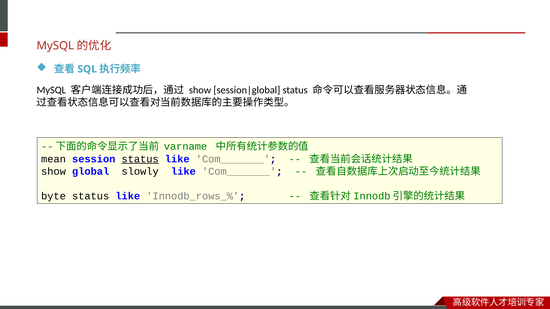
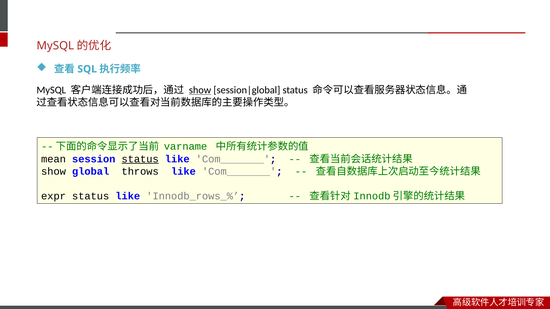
show at (200, 90) underline: none -> present
slowly: slowly -> throws
byte: byte -> expr
